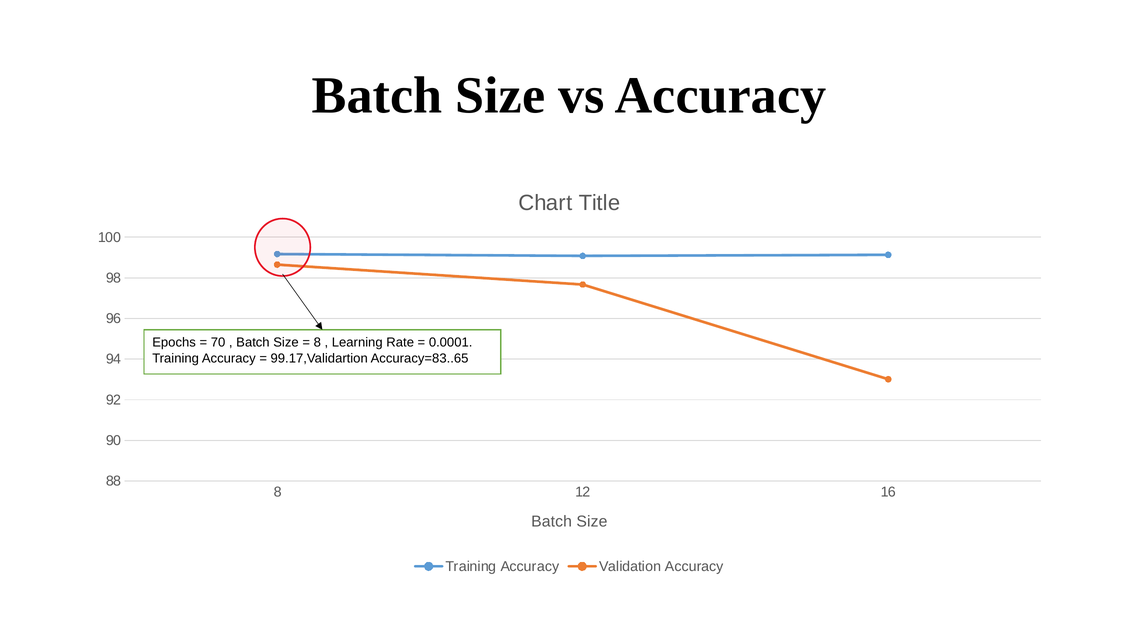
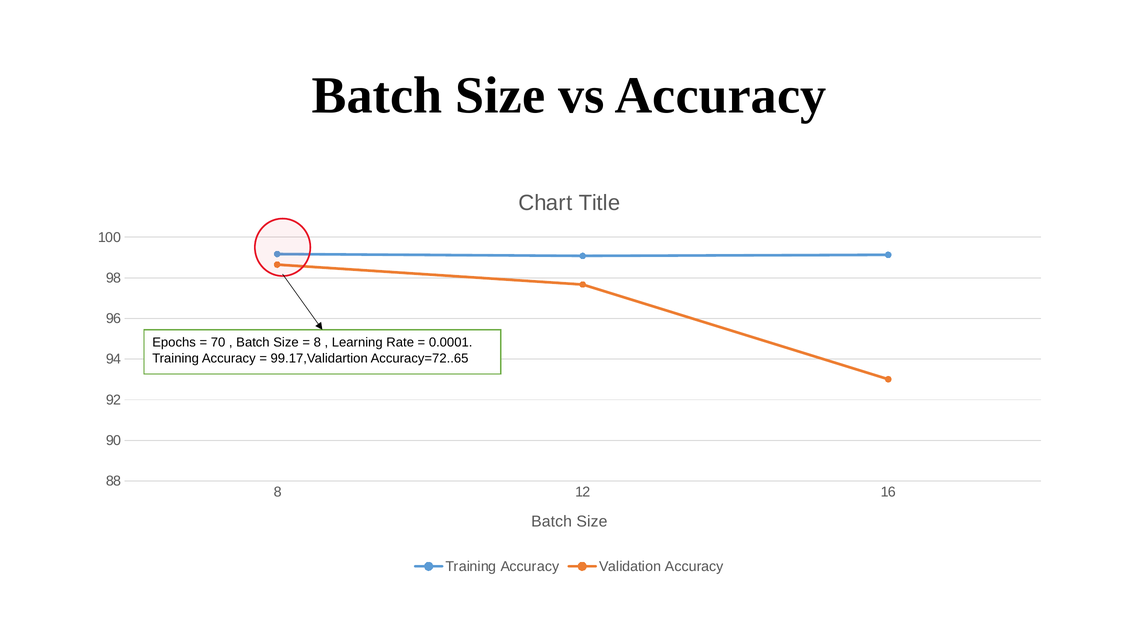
Accuracy=83..65: Accuracy=83..65 -> Accuracy=72..65
